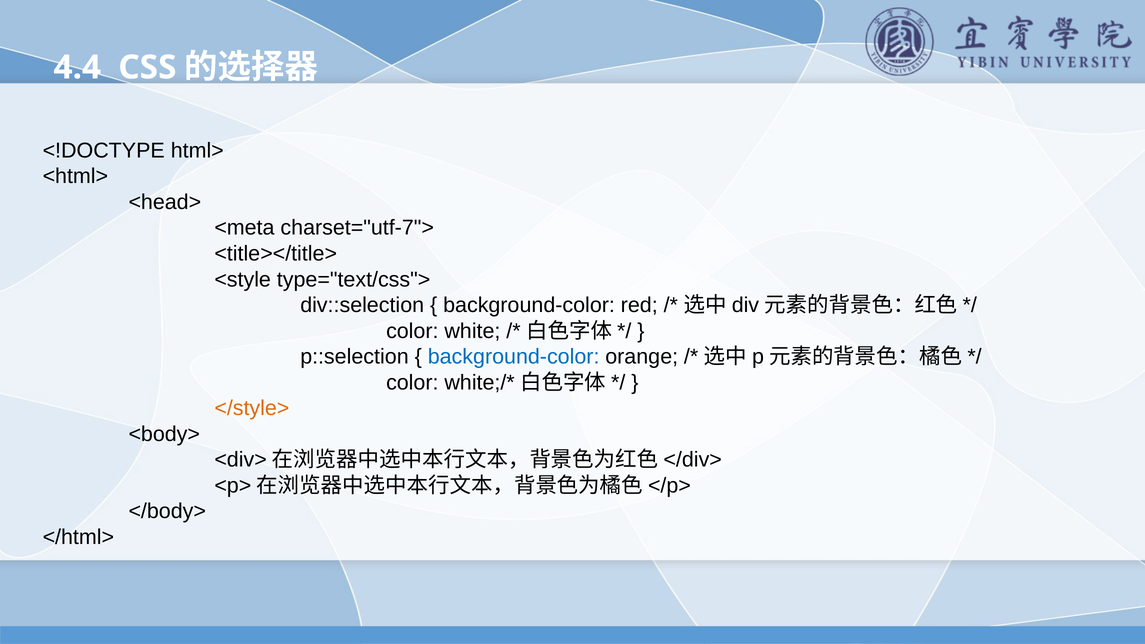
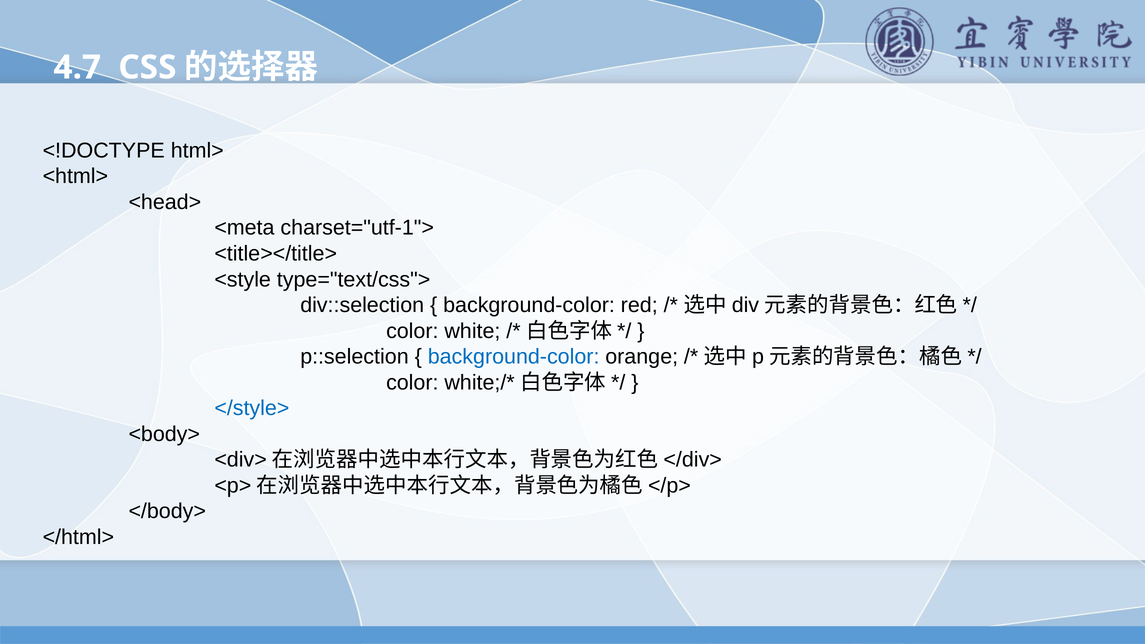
4.4: 4.4 -> 4.7
charset="utf-7">: charset="utf-7"> -> charset="utf-1">
</style> colour: orange -> blue
